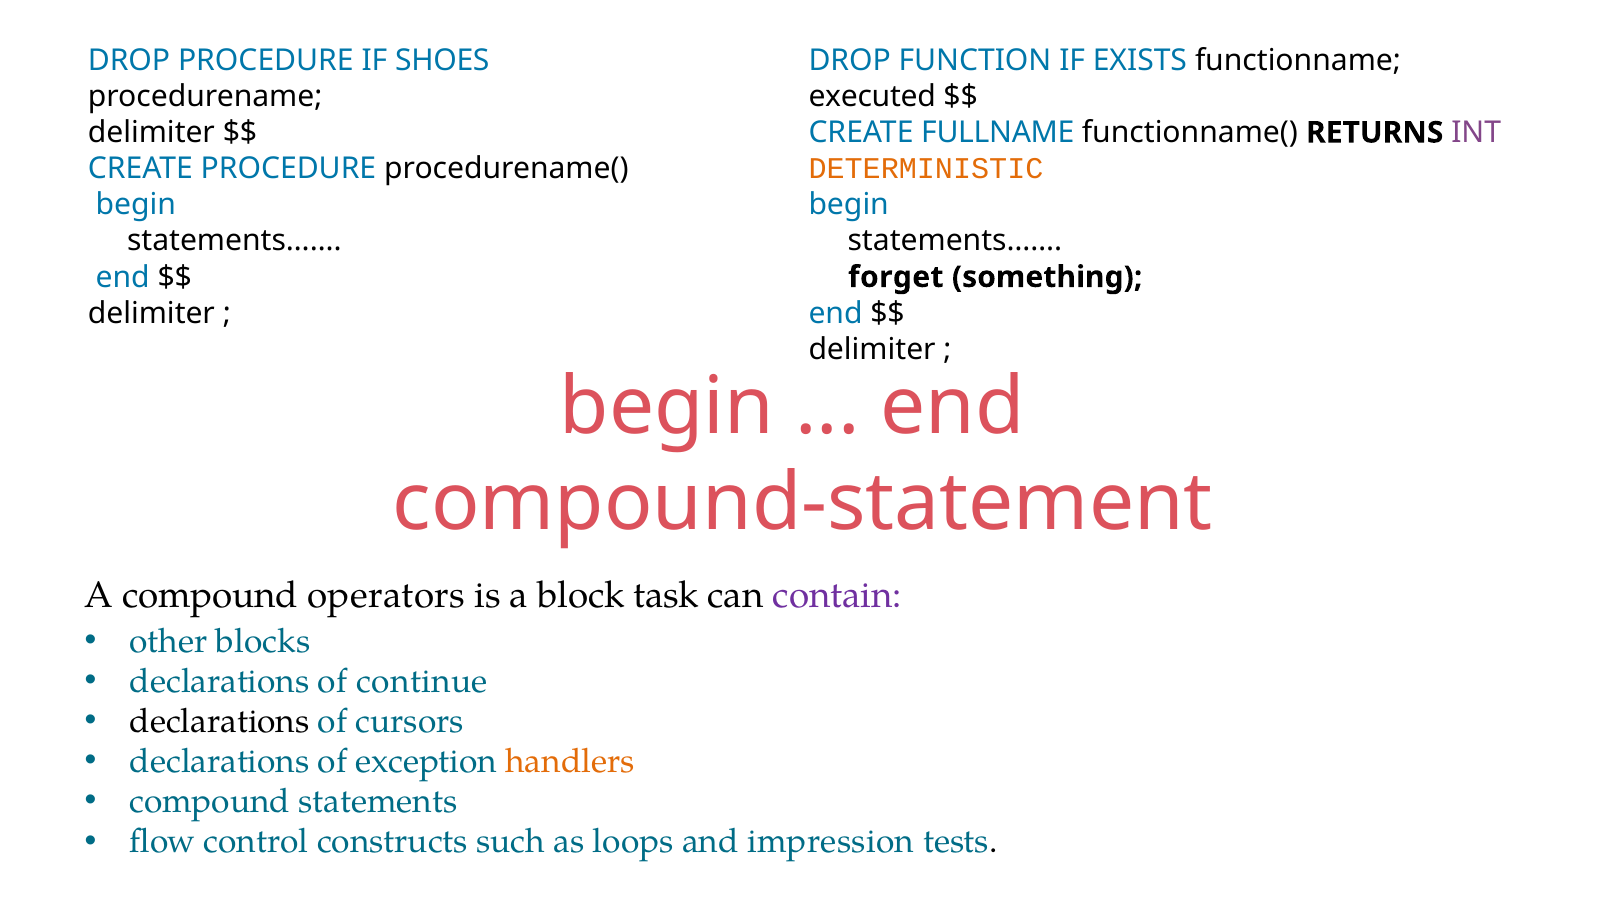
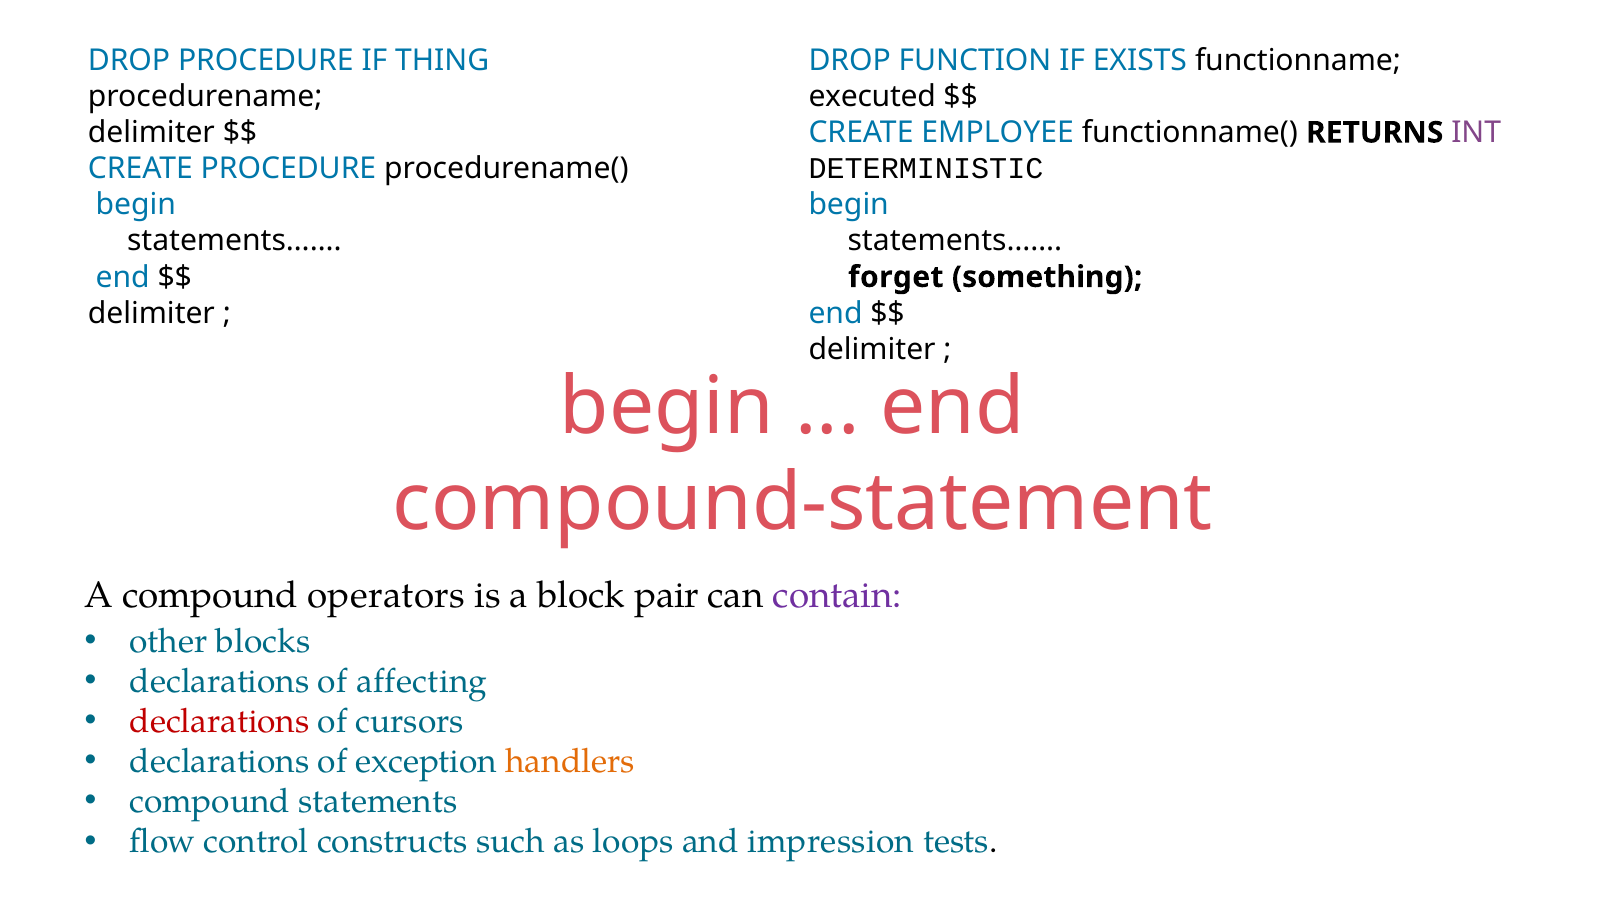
SHOES: SHOES -> THING
FULLNAME: FULLNAME -> EMPLOYEE
DETERMINISTIC colour: orange -> black
task: task -> pair
continue: continue -> affecting
declarations at (220, 722) colour: black -> red
